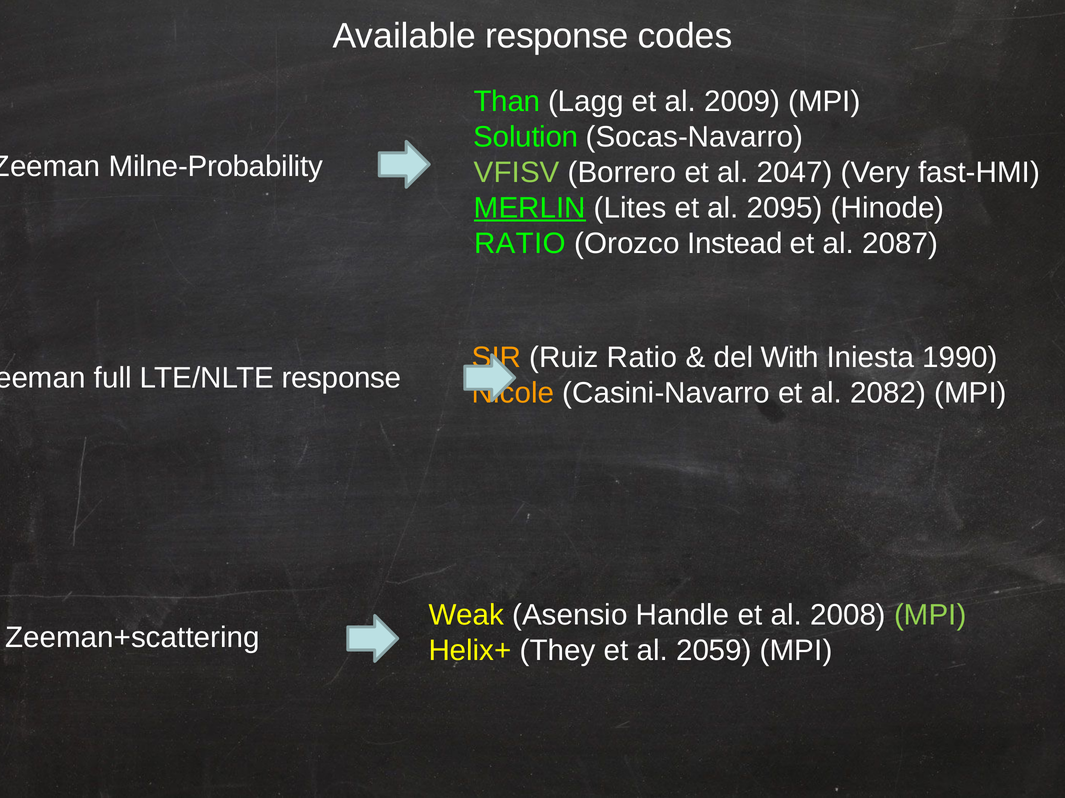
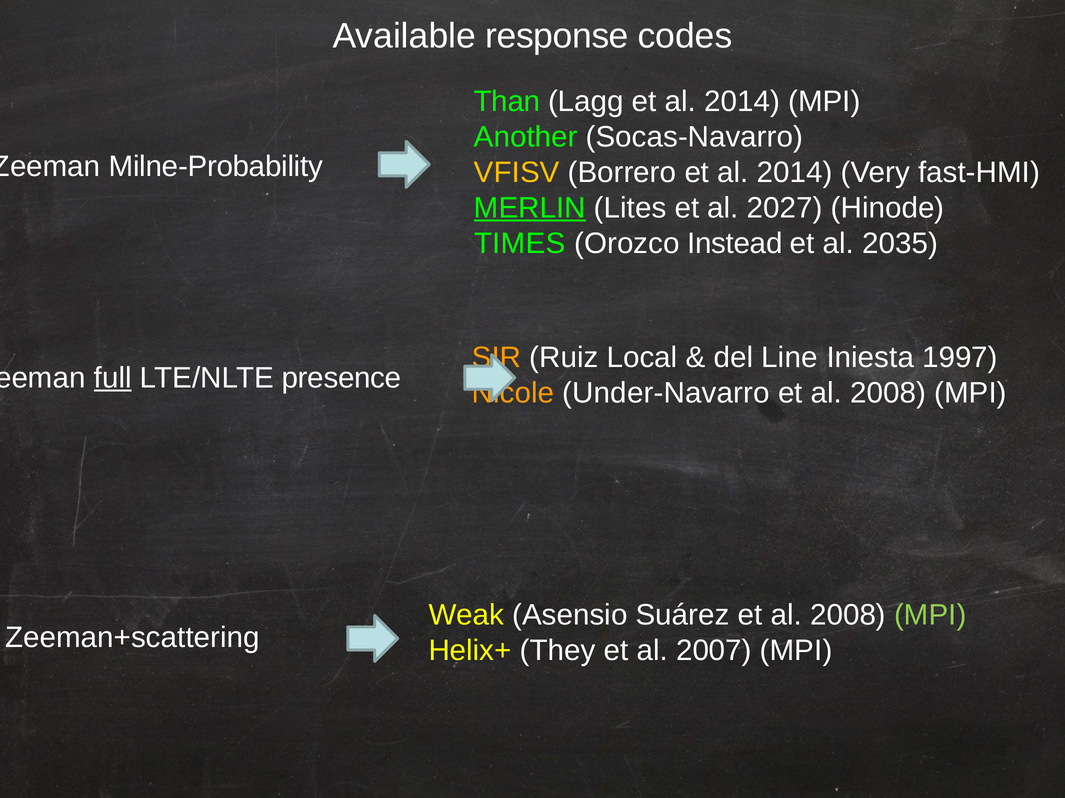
Lagg et al 2009: 2009 -> 2014
Solution: Solution -> Another
VFISV colour: light green -> yellow
Borrero et al 2047: 2047 -> 2014
2095: 2095 -> 2027
RATIO at (520, 244): RATIO -> TIMES
2087: 2087 -> 2035
Ruiz Ratio: Ratio -> Local
With: With -> Line
1990: 1990 -> 1997
full underline: none -> present
LTE/NLTE response: response -> presence
Casini-Navarro: Casini-Navarro -> Under-Navarro
2082 at (888, 393): 2082 -> 2008
Handle: Handle -> Suárez
2059: 2059 -> 2007
